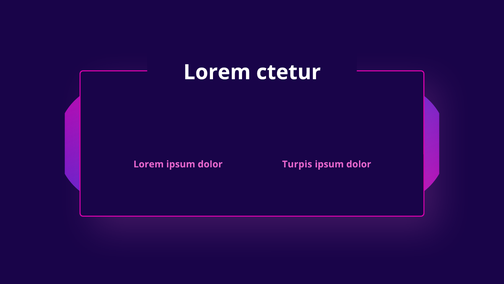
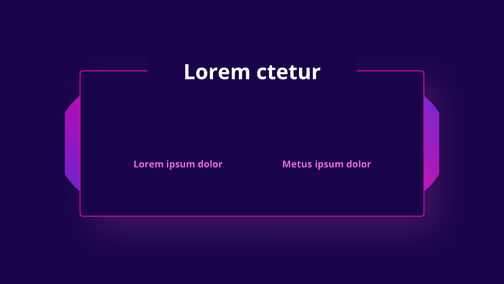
Turpis: Turpis -> Metus
